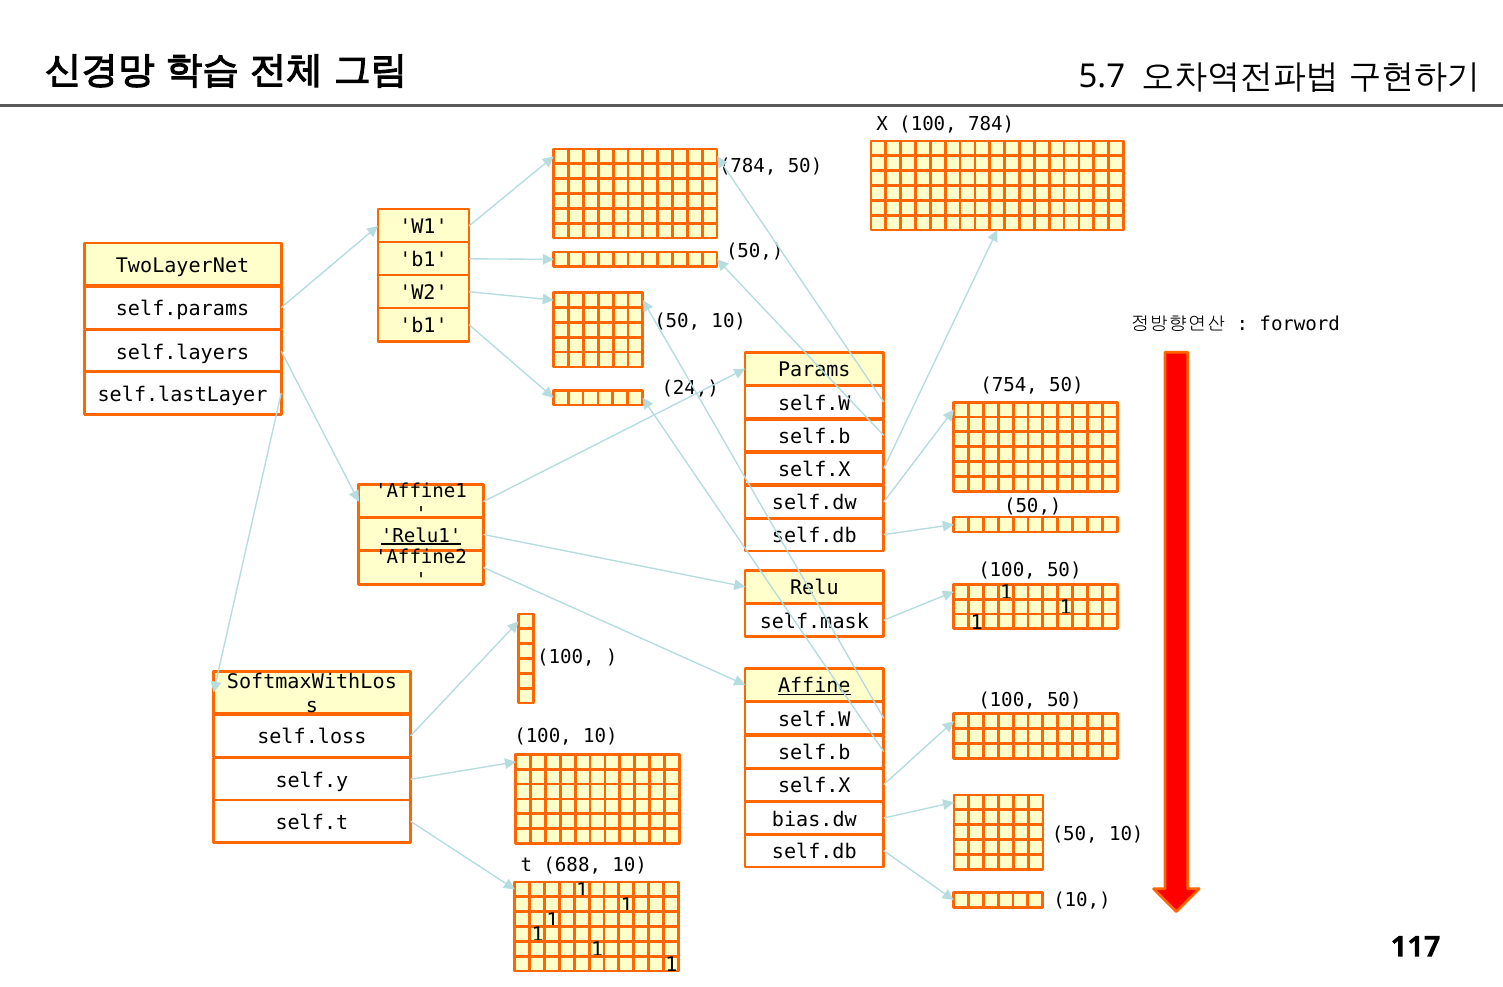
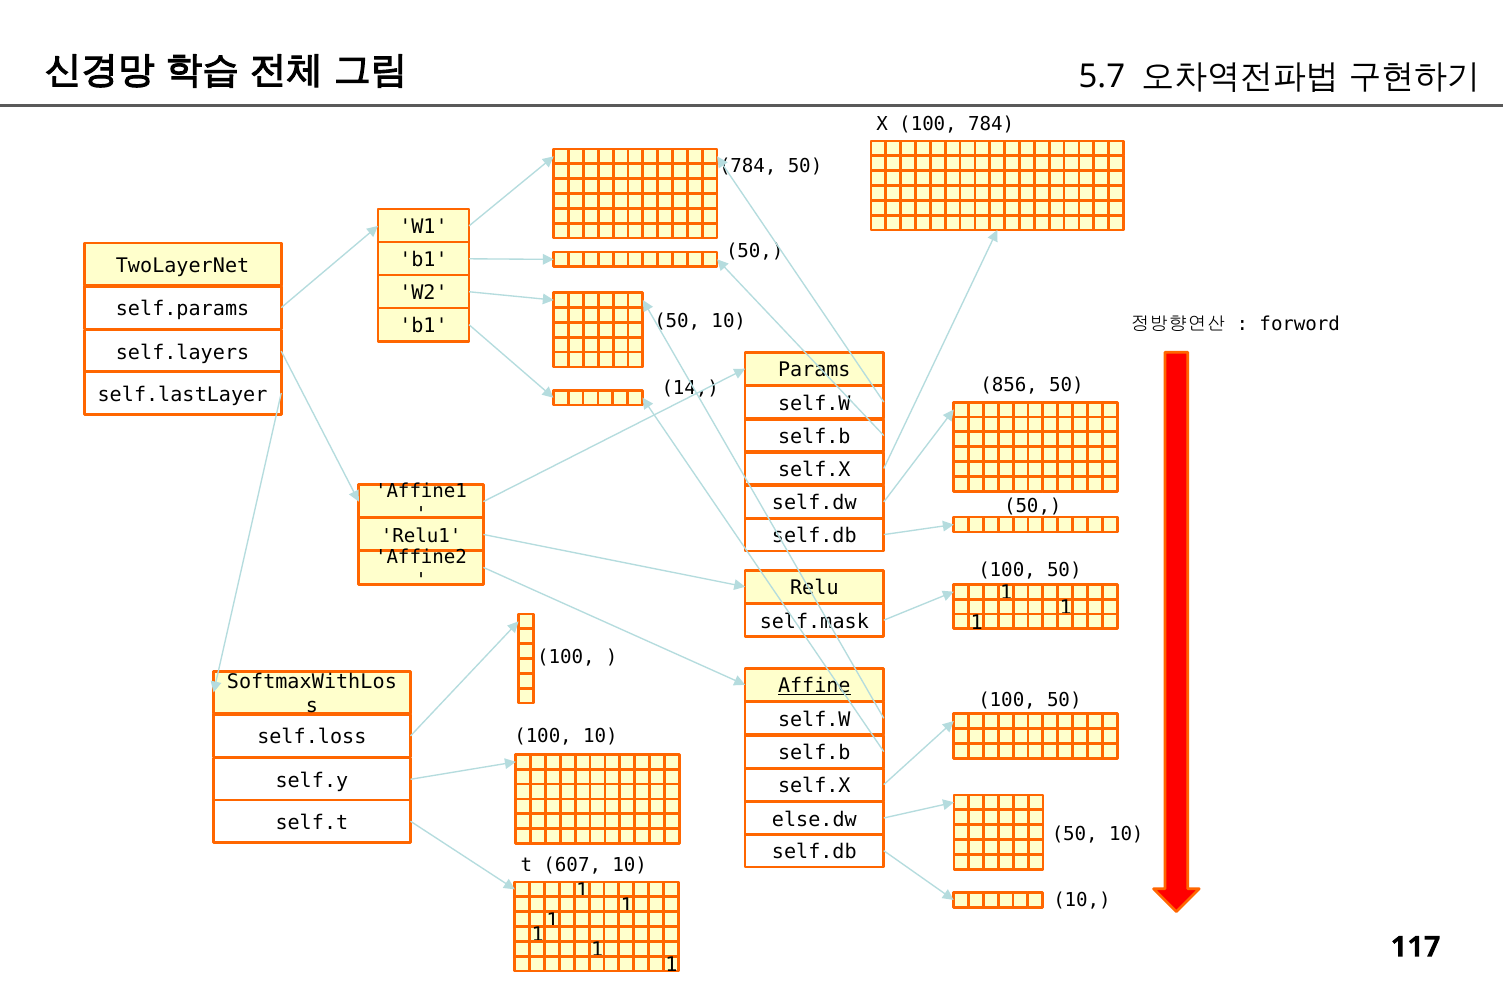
754: 754 -> 856
24: 24 -> 14
Relu1 underline: present -> none
bias.dw: bias.dw -> else.dw
688: 688 -> 607
